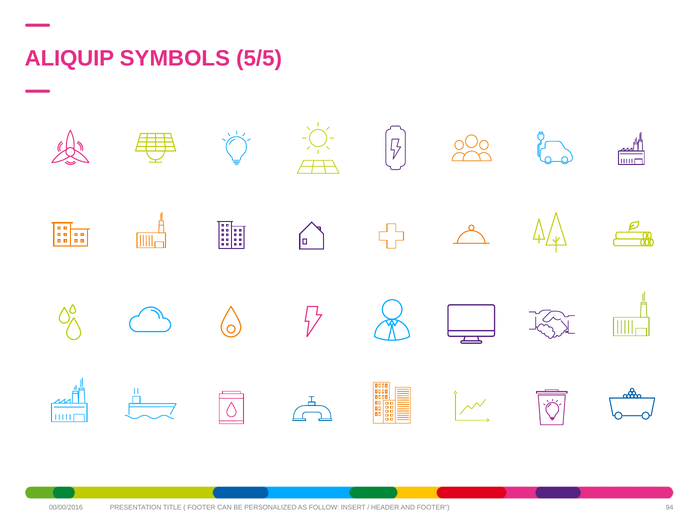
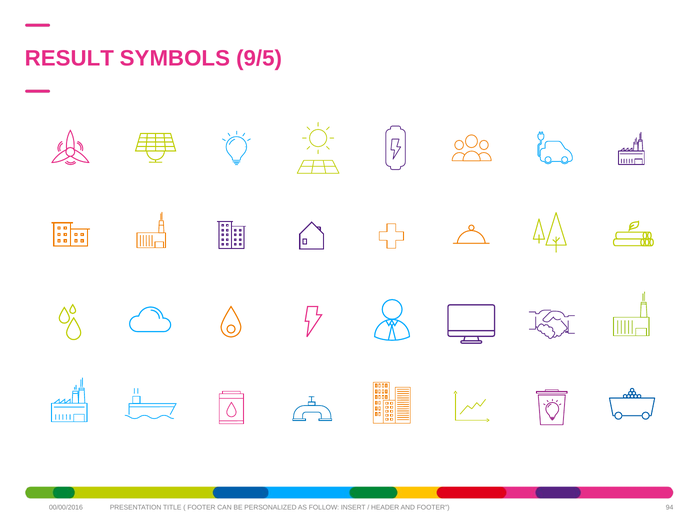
ALIQUIP: ALIQUIP -> RESULT
5/5: 5/5 -> 9/5
